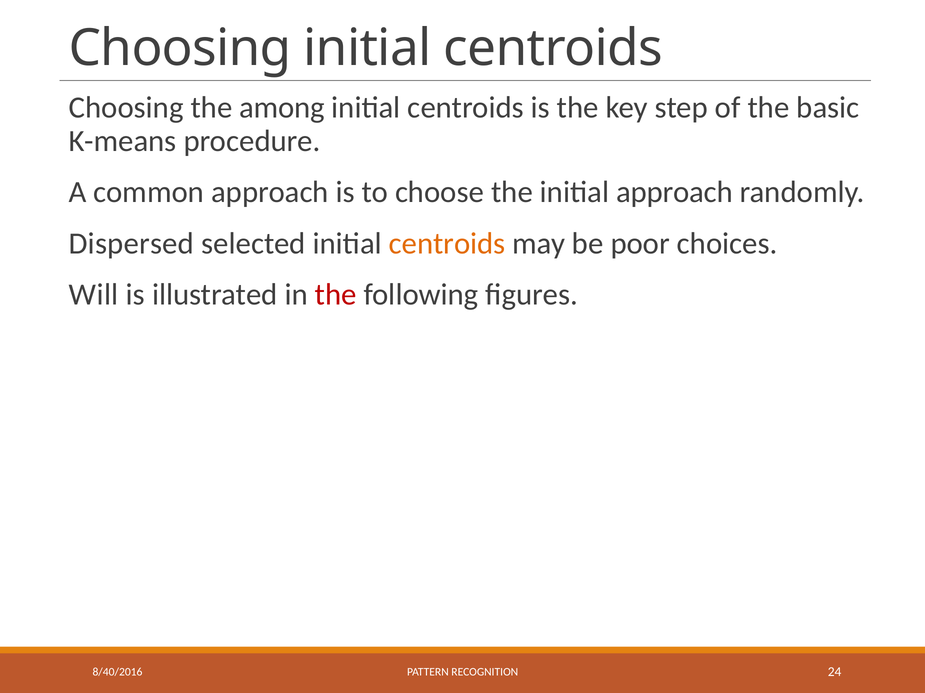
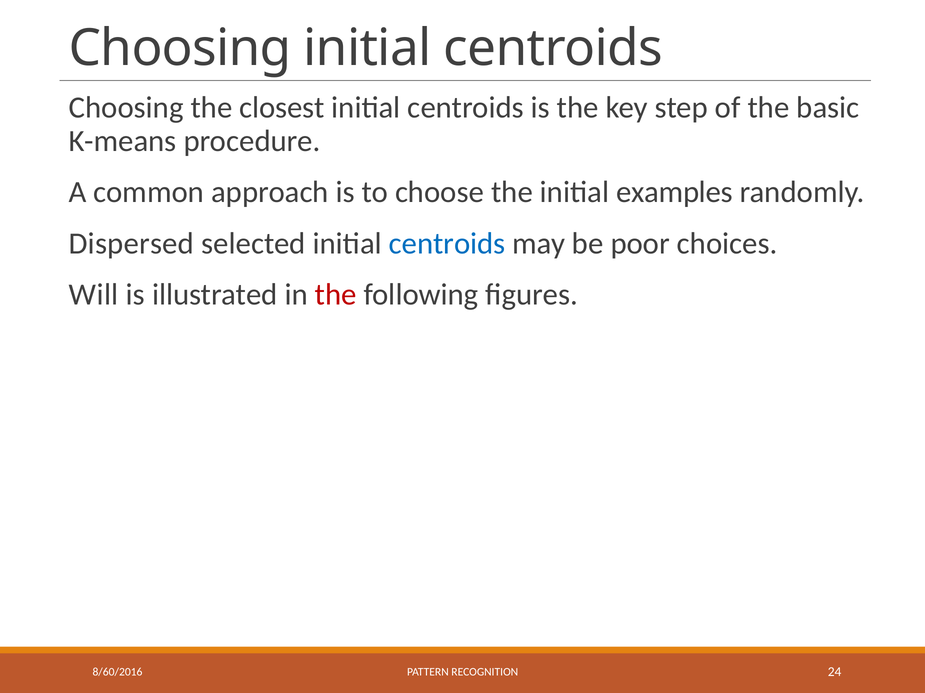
among: among -> closest
initial approach: approach -> examples
centroids at (447, 244) colour: orange -> blue
8/40/2016: 8/40/2016 -> 8/60/2016
